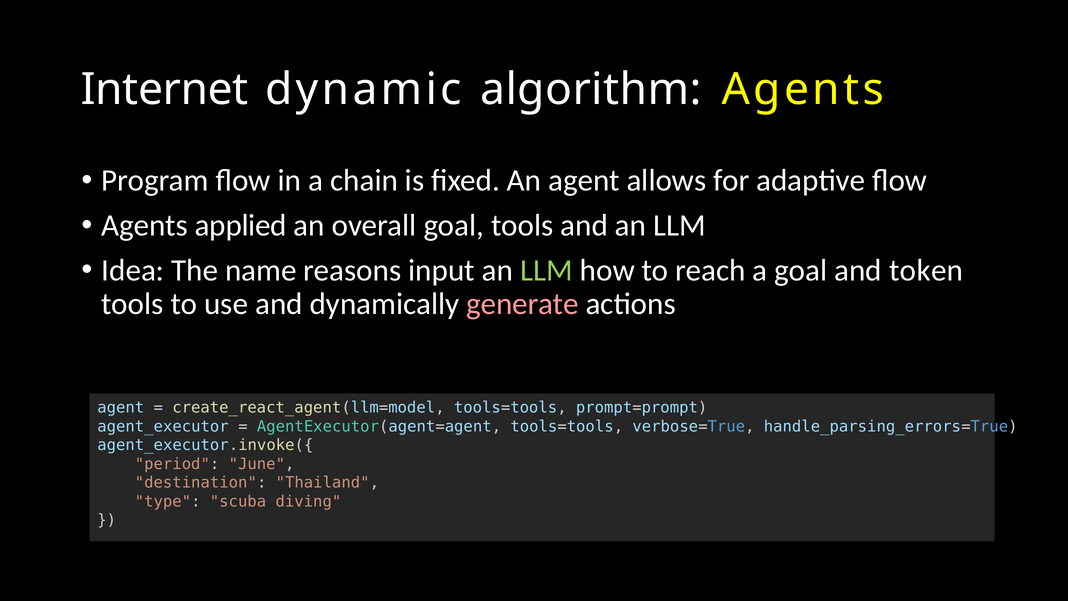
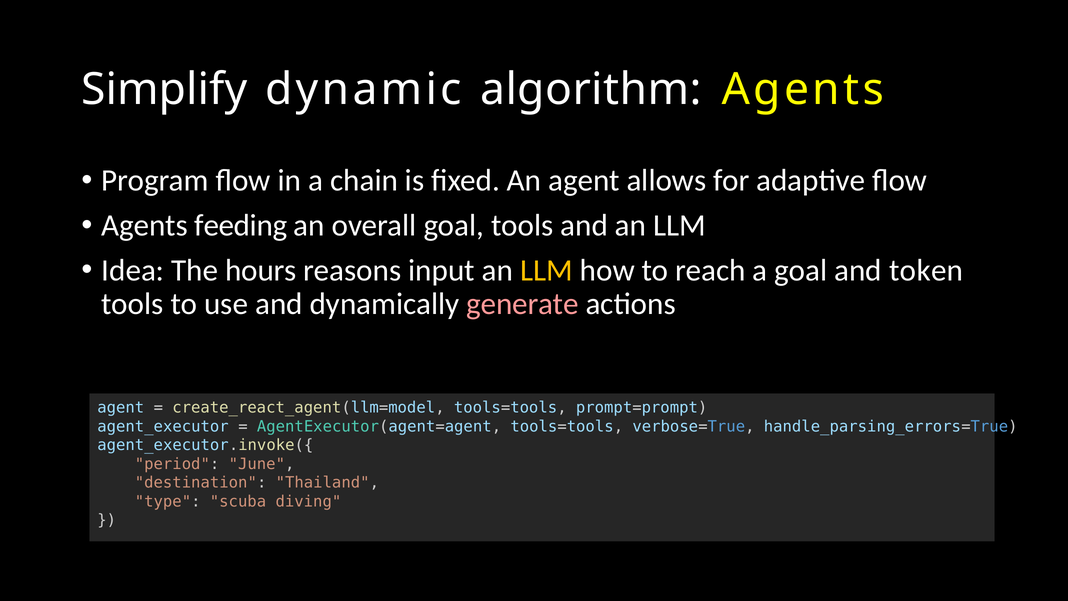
Internet: Internet -> Simplify
applied: applied -> feeding
name: name -> hours
LLM at (546, 270) colour: light green -> yellow
